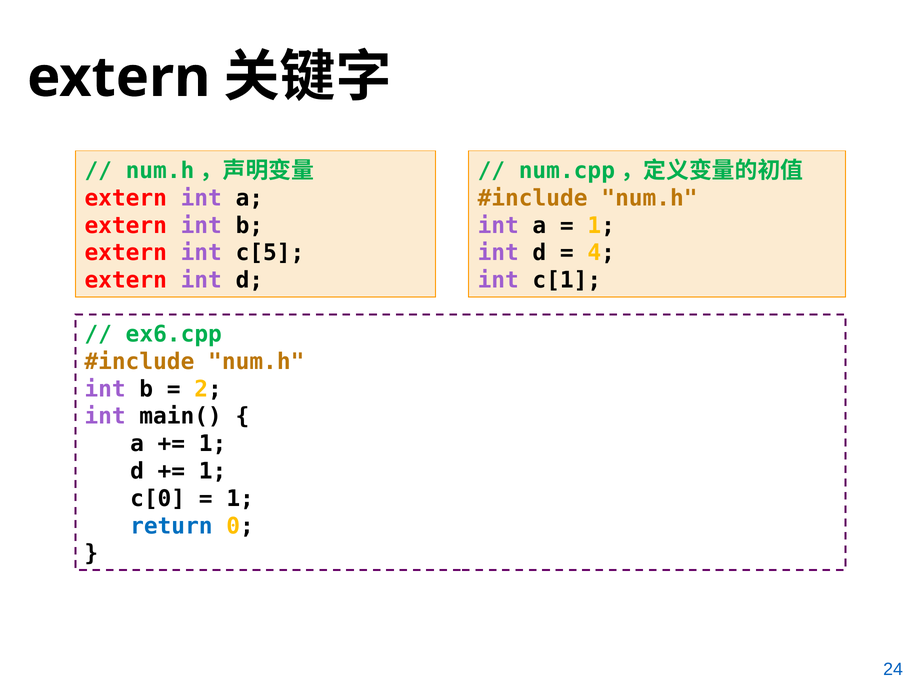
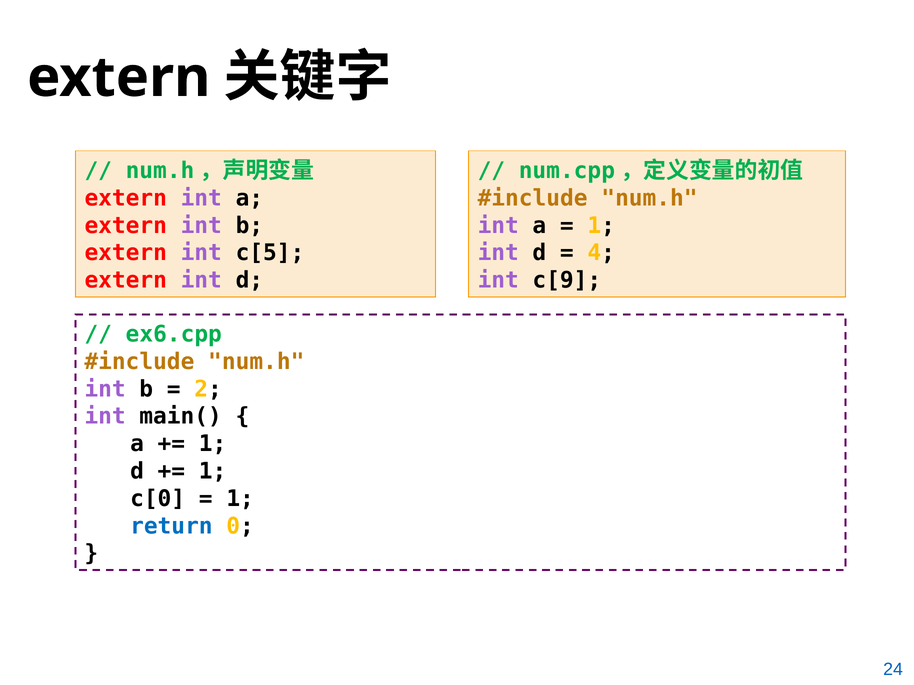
c[1: c[1 -> c[9
